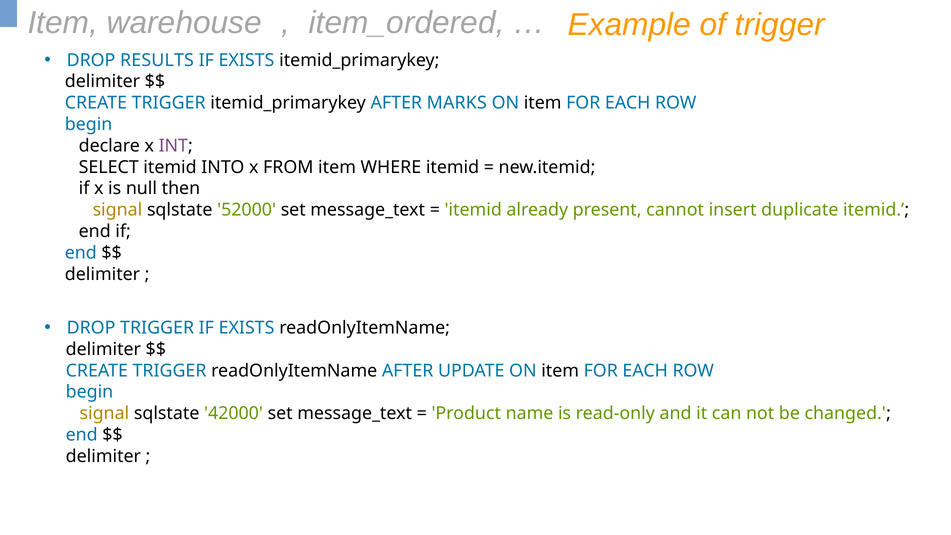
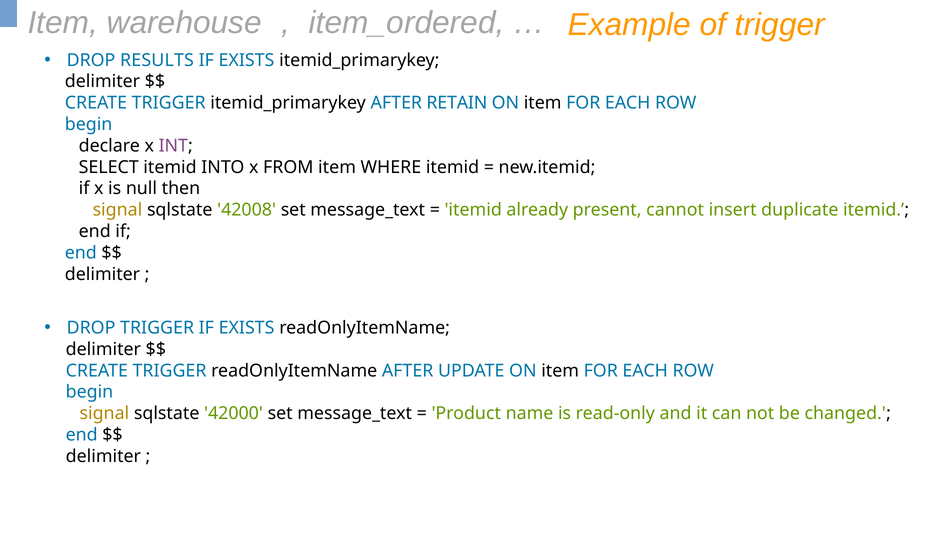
MARKS: MARKS -> RETAIN
52000: 52000 -> 42008
